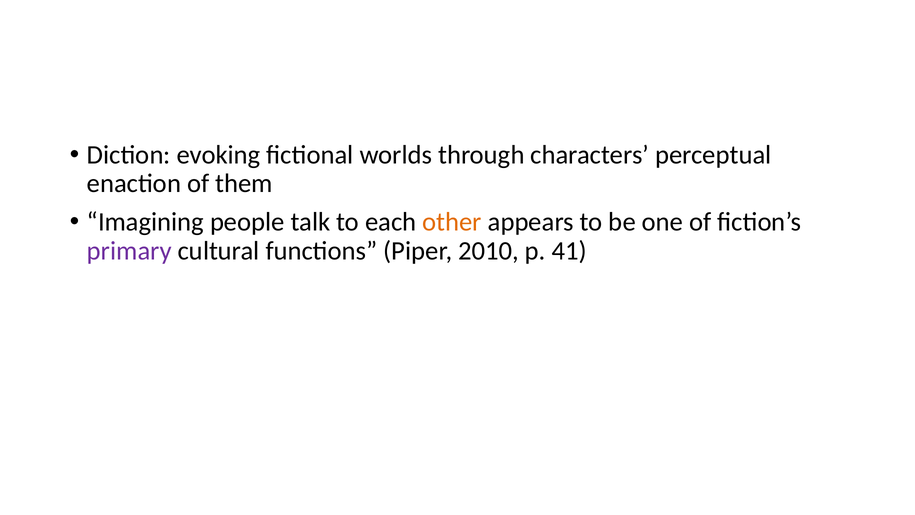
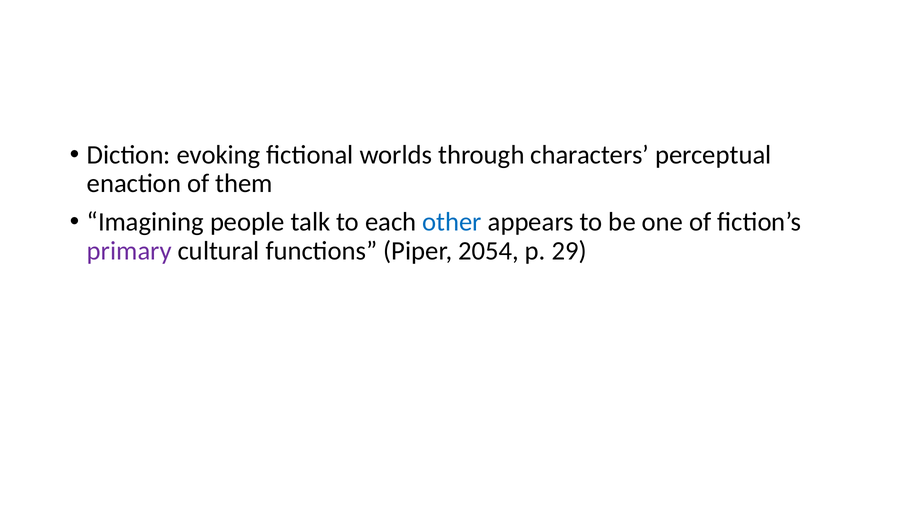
other colour: orange -> blue
2010: 2010 -> 2054
41: 41 -> 29
